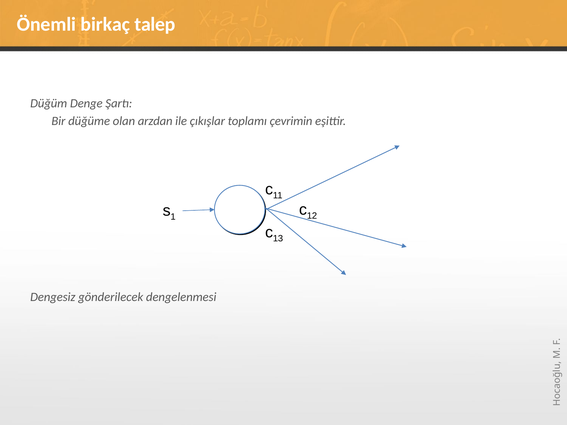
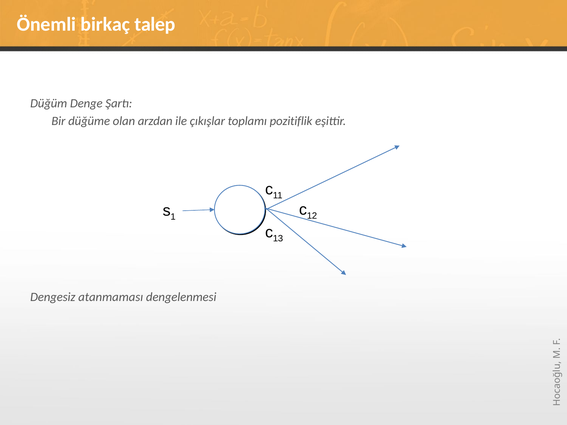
çevrimin: çevrimin -> pozitiflik
gönderilecek: gönderilecek -> atanmaması
